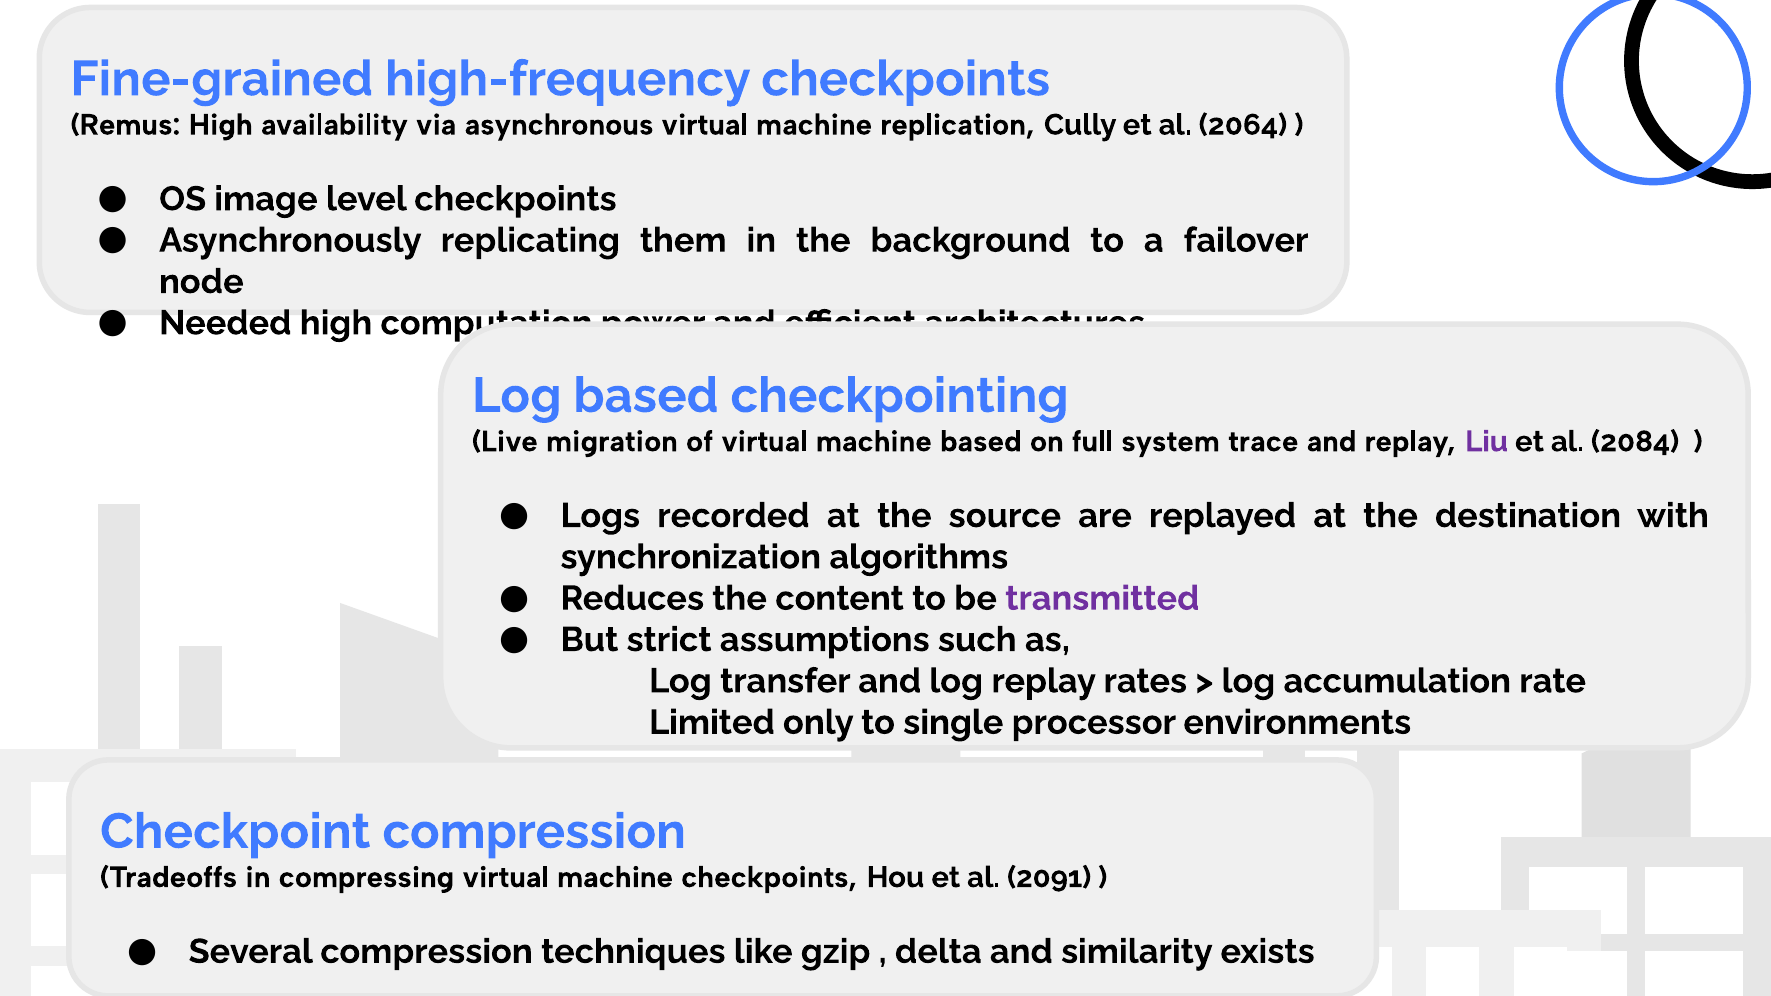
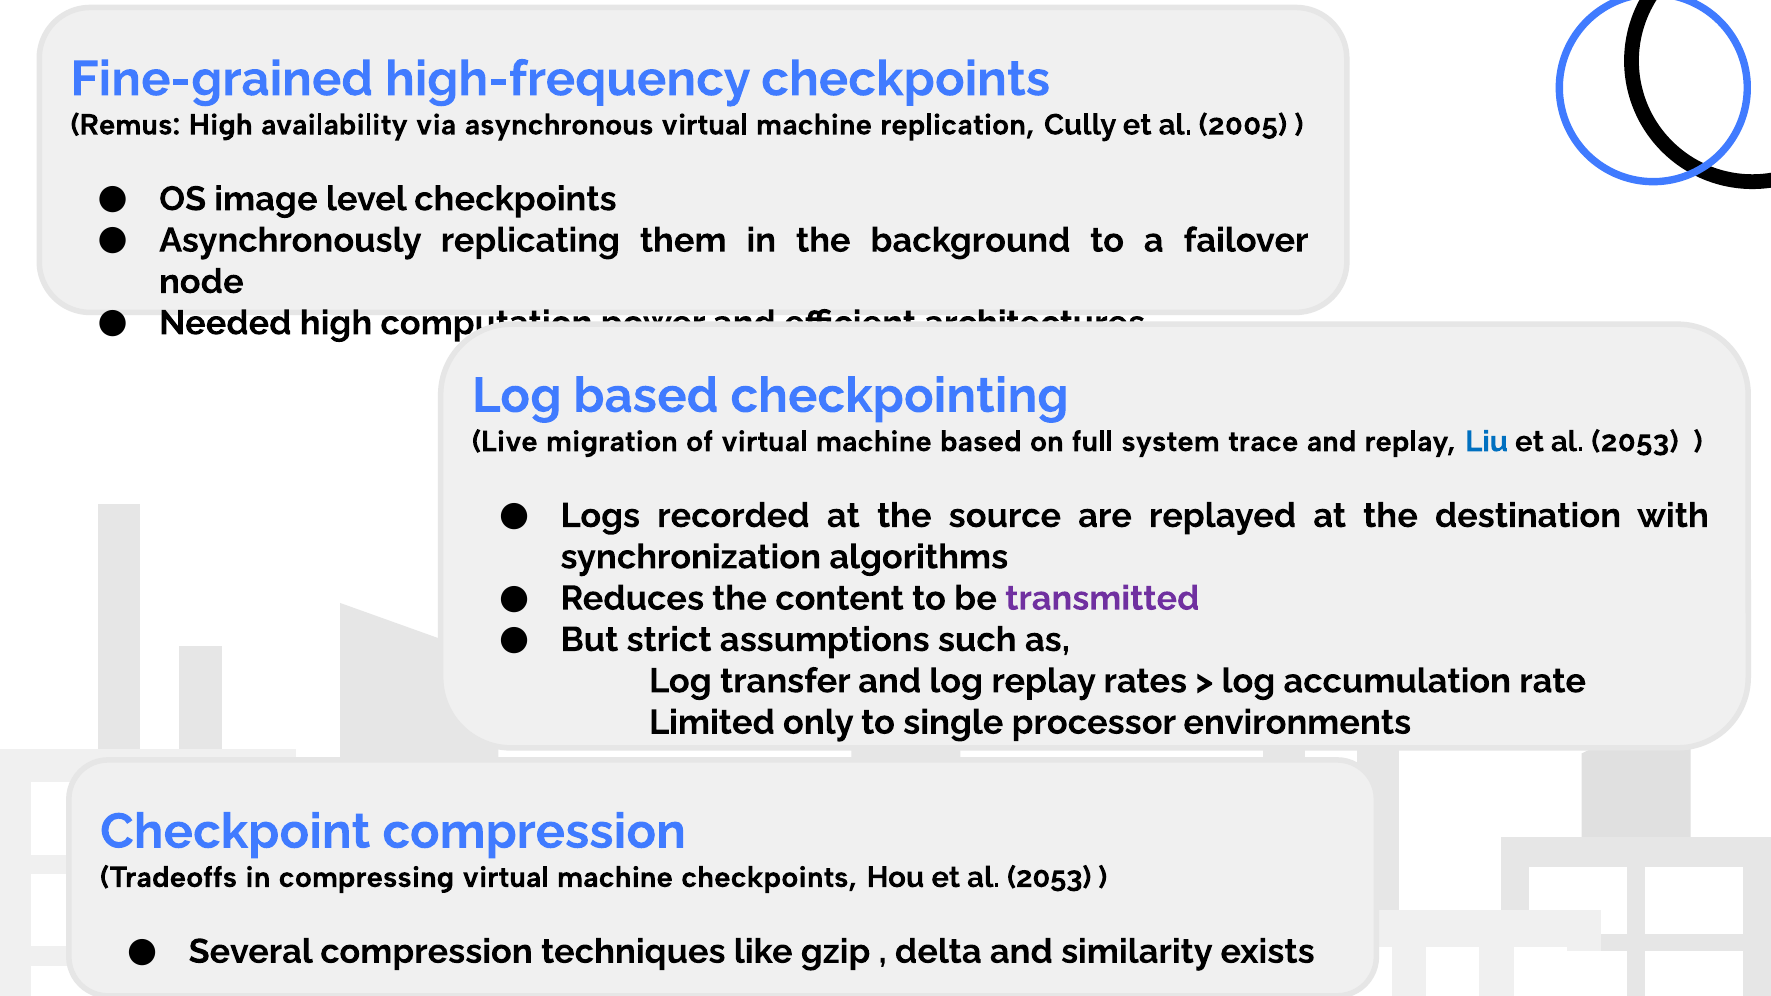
2064: 2064 -> 2005
Liu colour: purple -> blue
2084 at (1635, 442): 2084 -> 2053
Hou et al 2091: 2091 -> 2053
